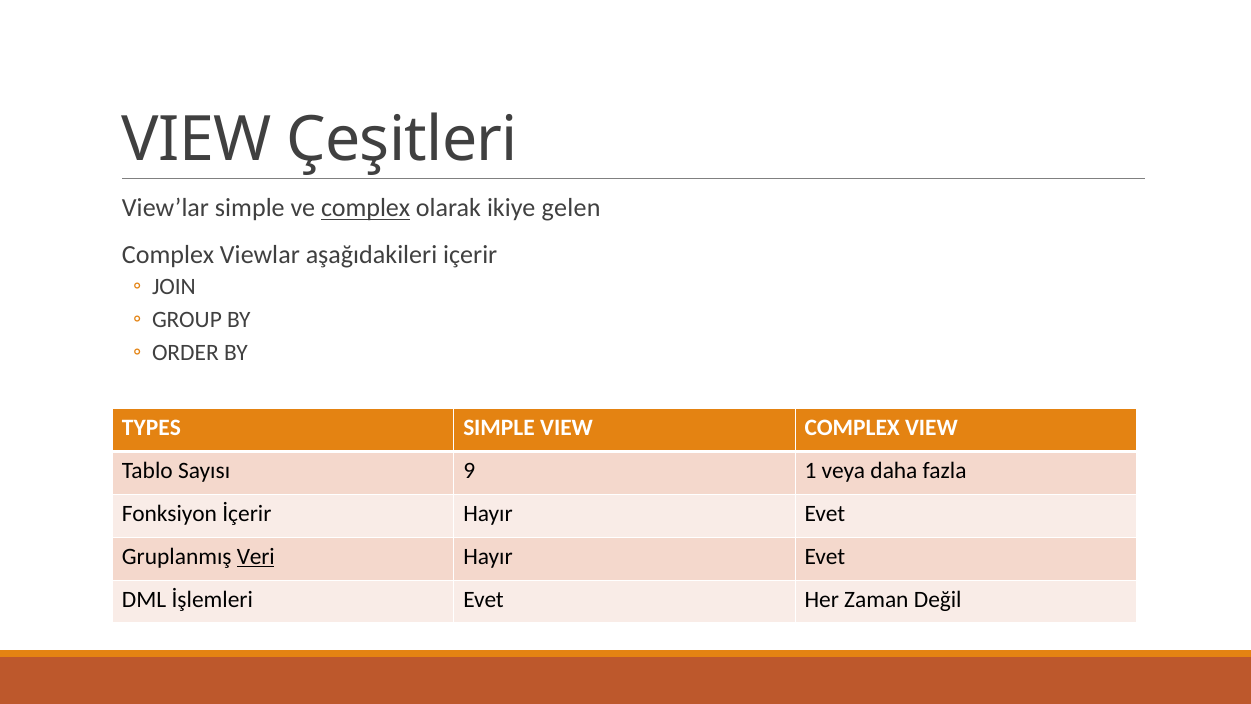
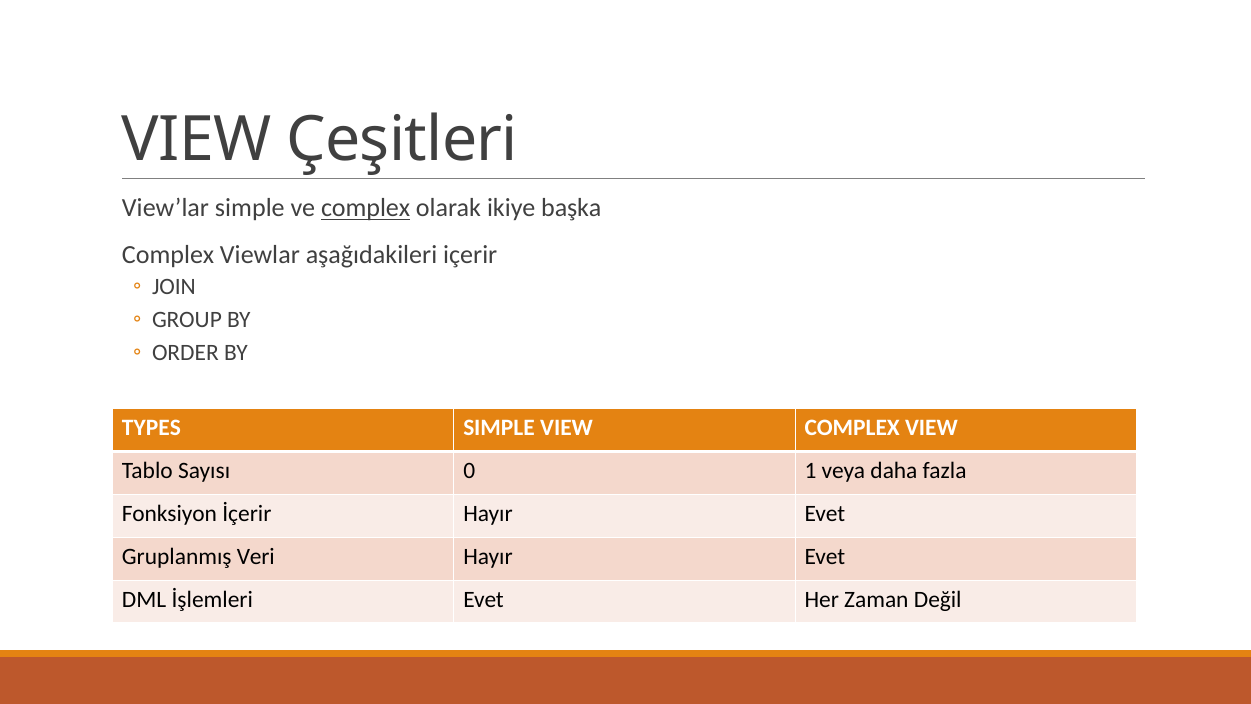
gelen: gelen -> başka
9: 9 -> 0
Veri underline: present -> none
